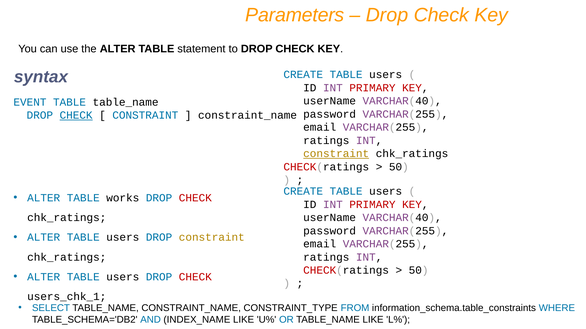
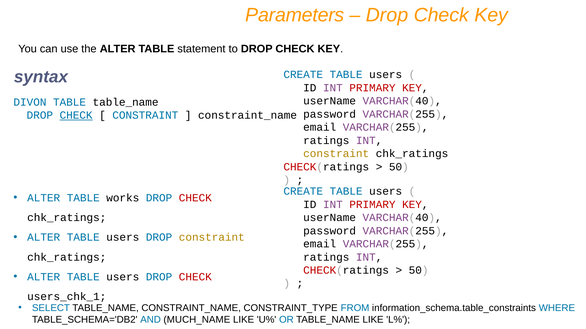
EVENT: EVENT -> DIVON
constraint at (336, 154) underline: present -> none
INDEX_NAME: INDEX_NAME -> MUCH_NAME
